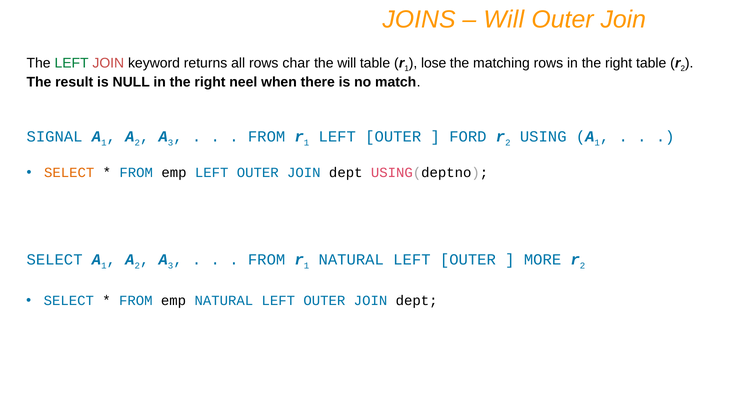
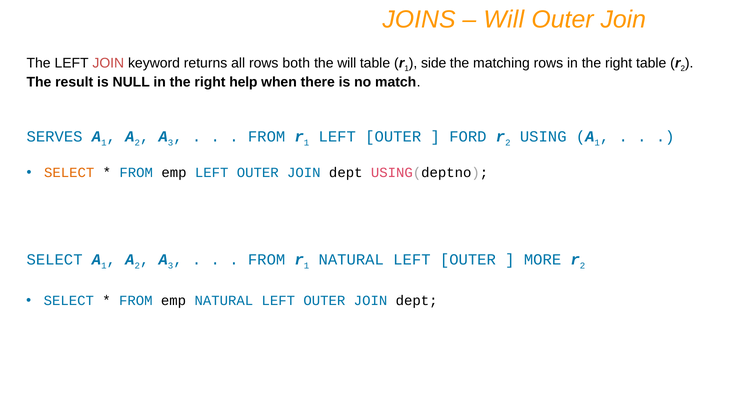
LEFT at (72, 63) colour: green -> black
char: char -> both
lose: lose -> side
neel: neel -> help
SIGNAL: SIGNAL -> SERVES
